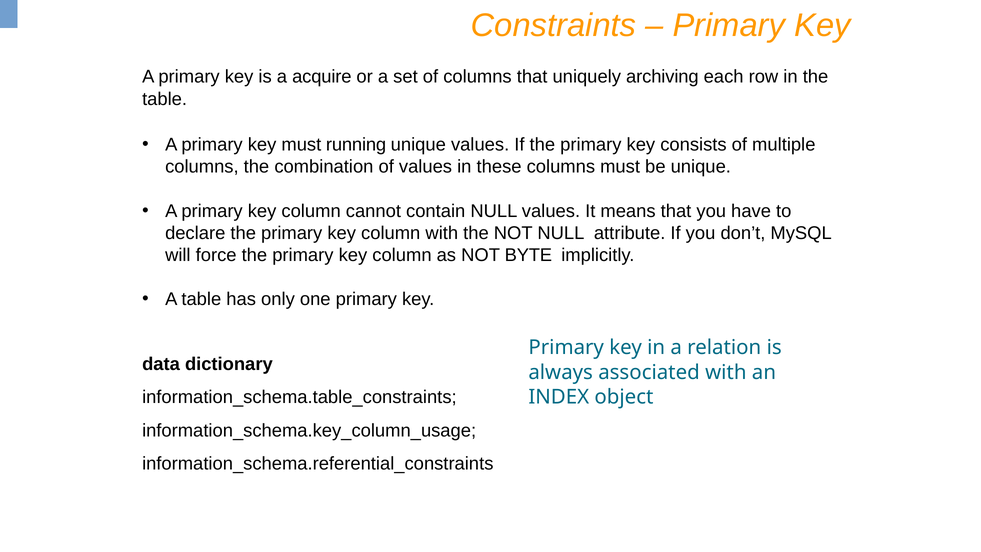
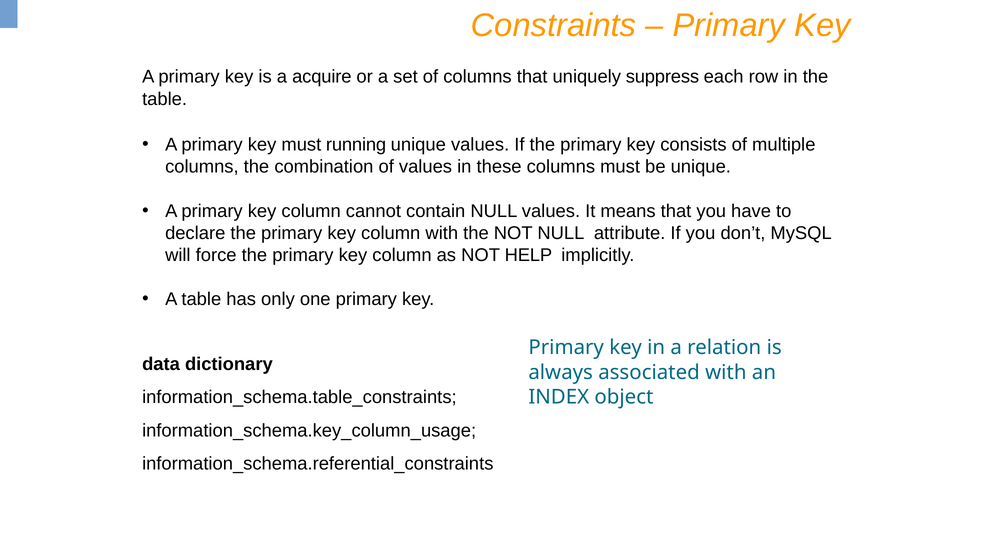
archiving: archiving -> suppress
BYTE: BYTE -> HELP
